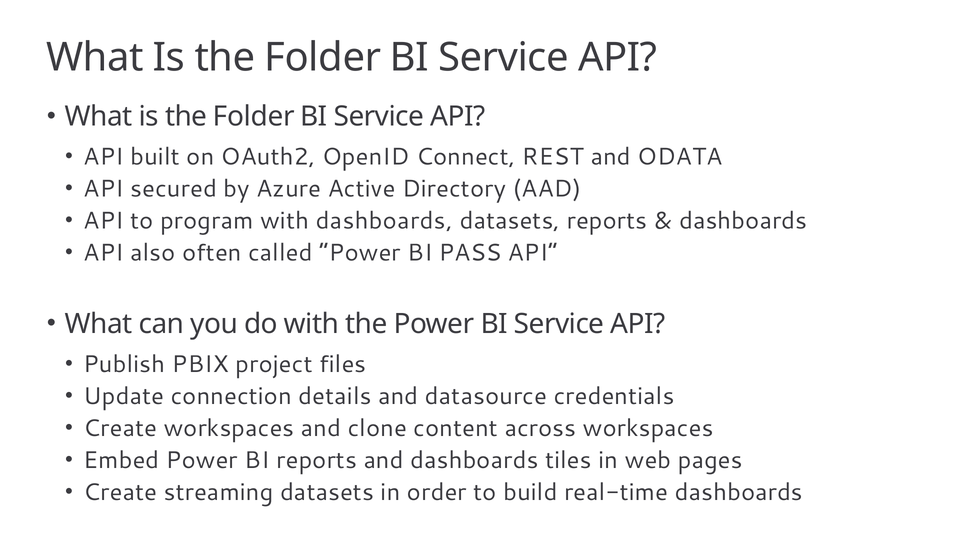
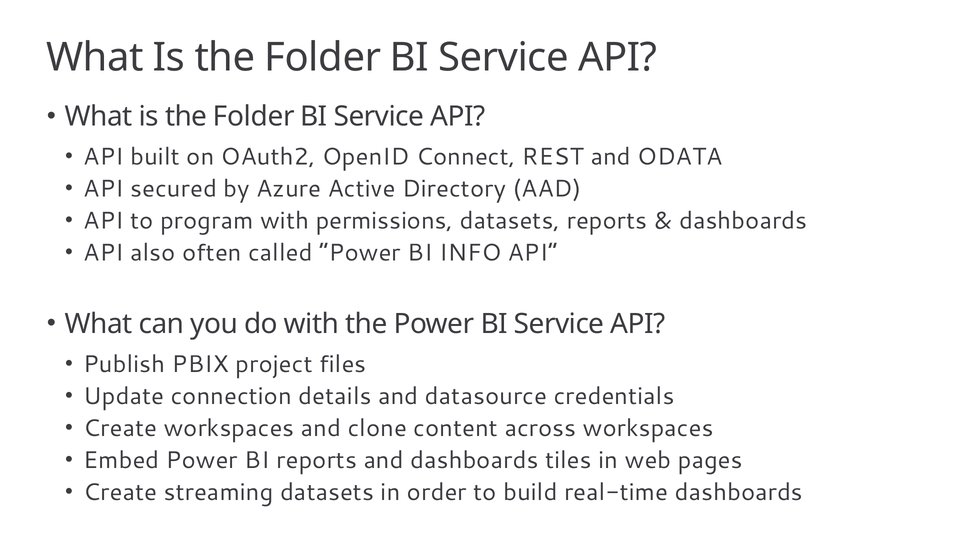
with dashboards: dashboards -> permissions
PASS: PASS -> INFO
